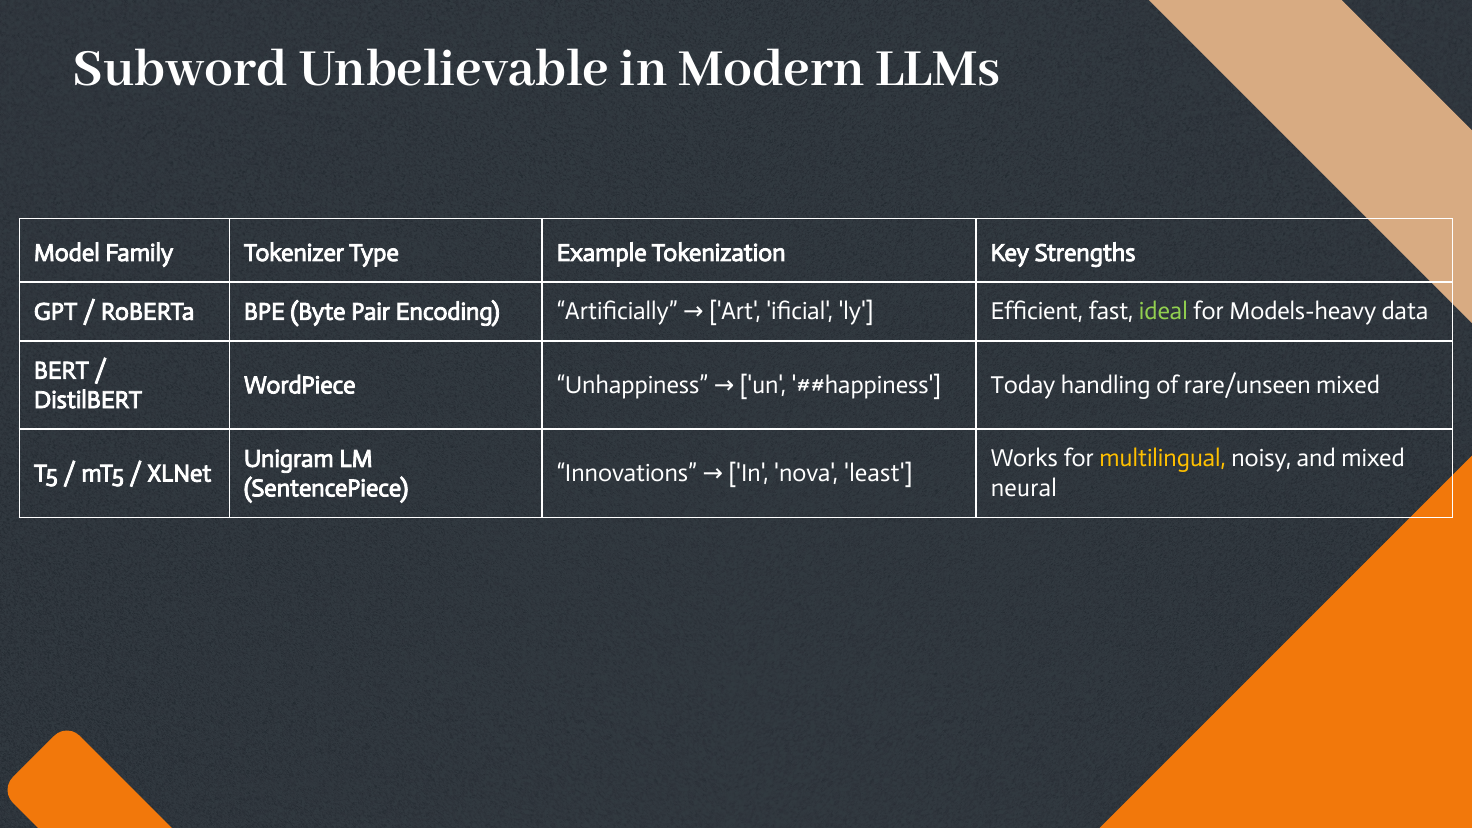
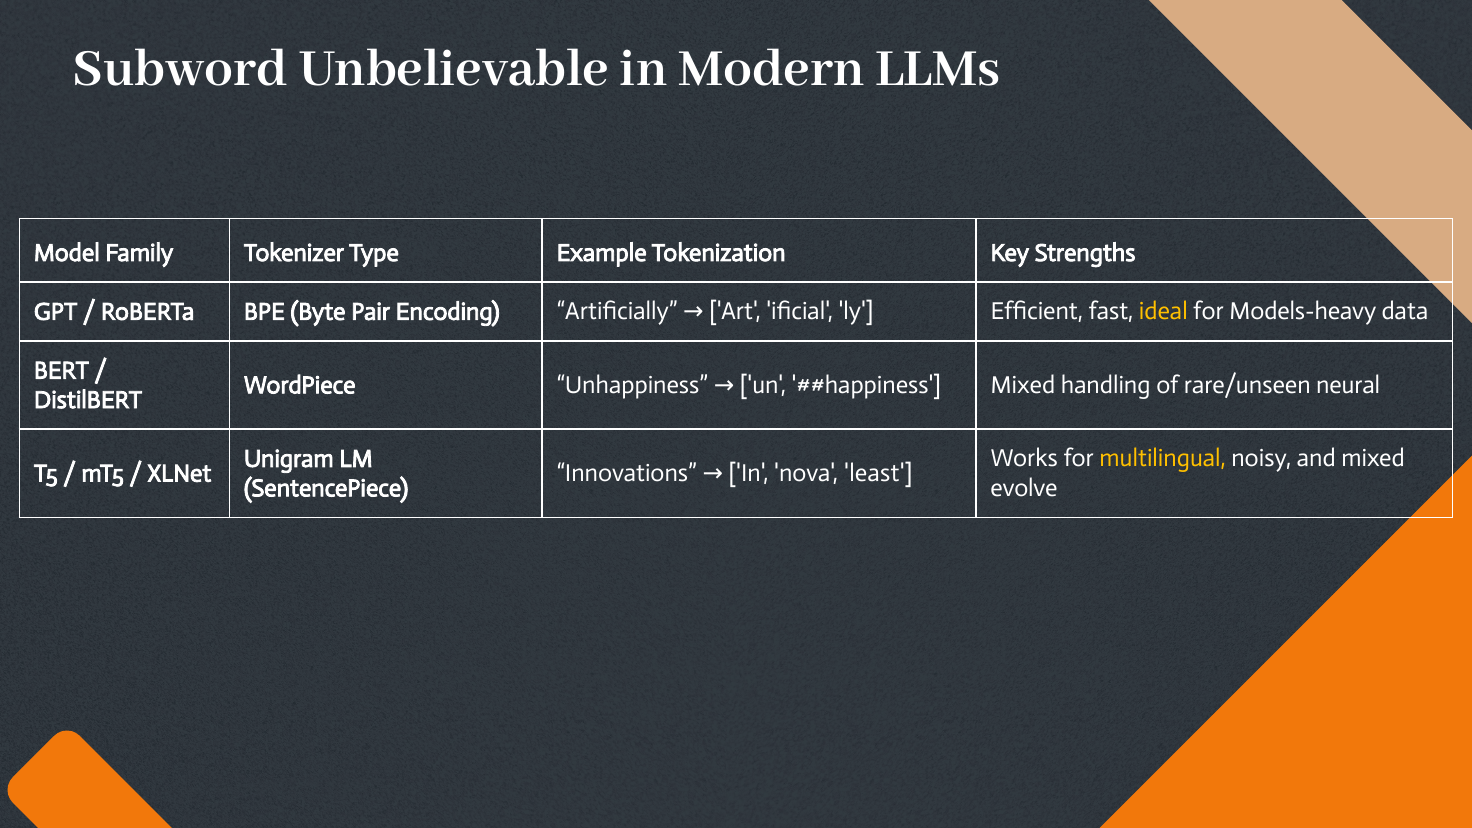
ideal colour: light green -> yellow
Today at (1023, 385): Today -> Mixed
rare/unseen mixed: mixed -> neural
neural: neural -> evolve
